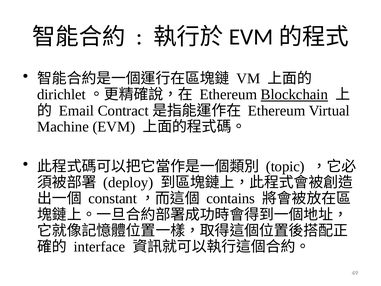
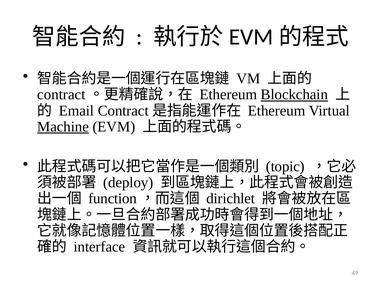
dirichlet at (61, 95): dirichlet -> contract
Machine underline: none -> present
constant: constant -> function
contains: contains -> dirichlet
